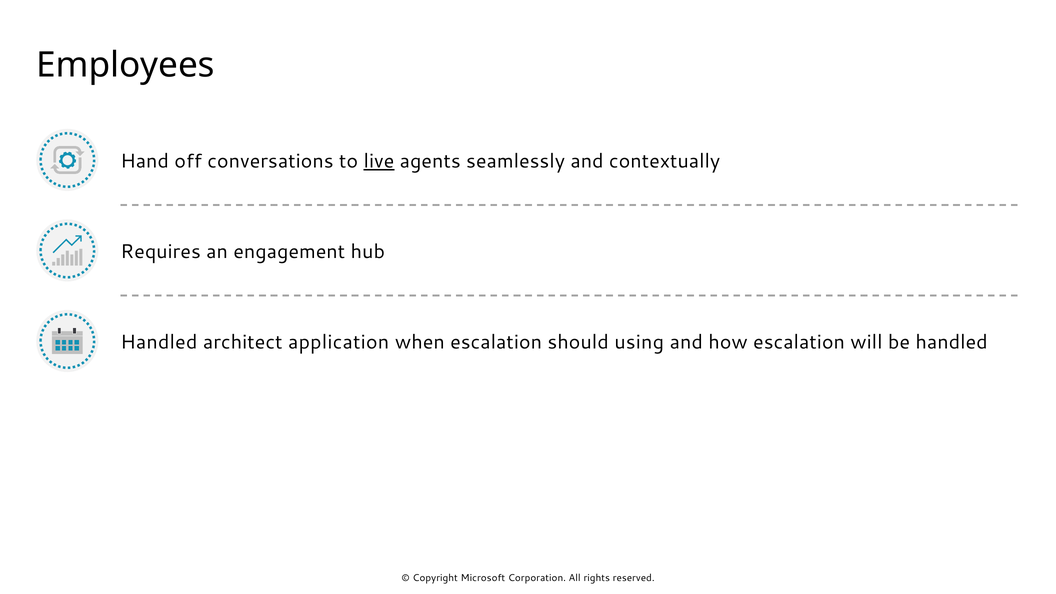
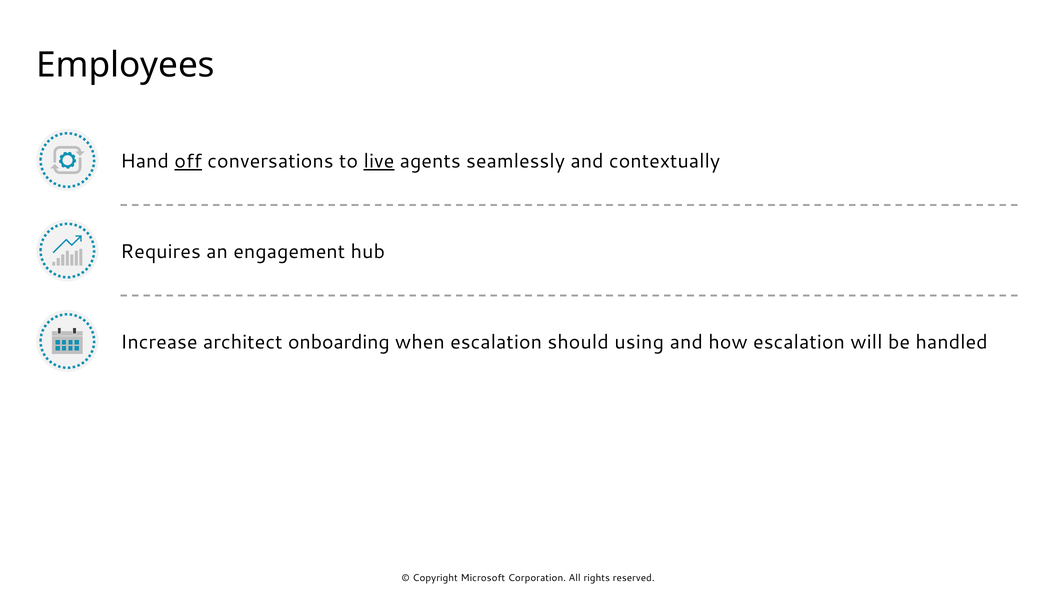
off underline: none -> present
Handled at (159, 342): Handled -> Increase
application: application -> onboarding
